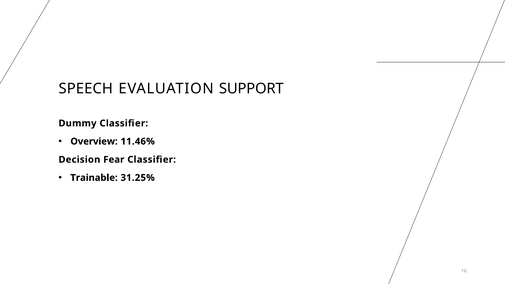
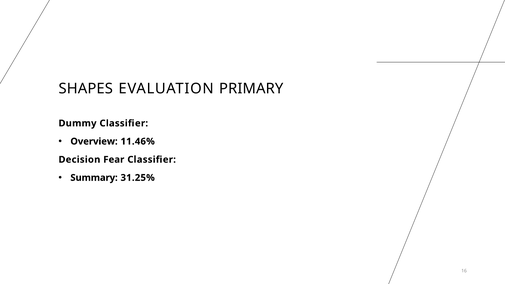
SPEECH: SPEECH -> SHAPES
SUPPORT: SUPPORT -> PRIMARY
Trainable: Trainable -> Summary
